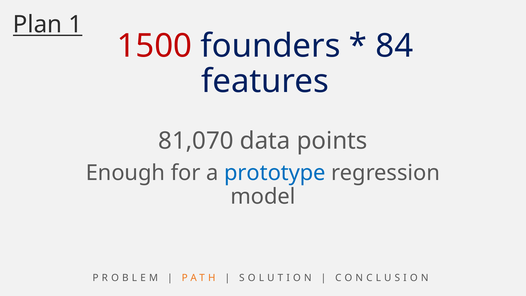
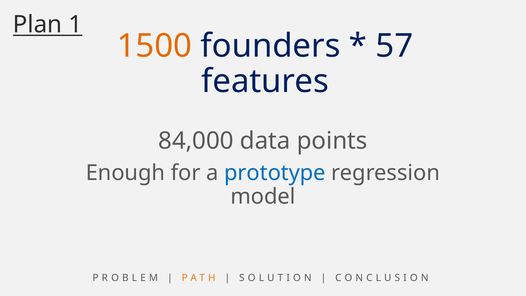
1500 colour: red -> orange
84: 84 -> 57
81,070: 81,070 -> 84,000
